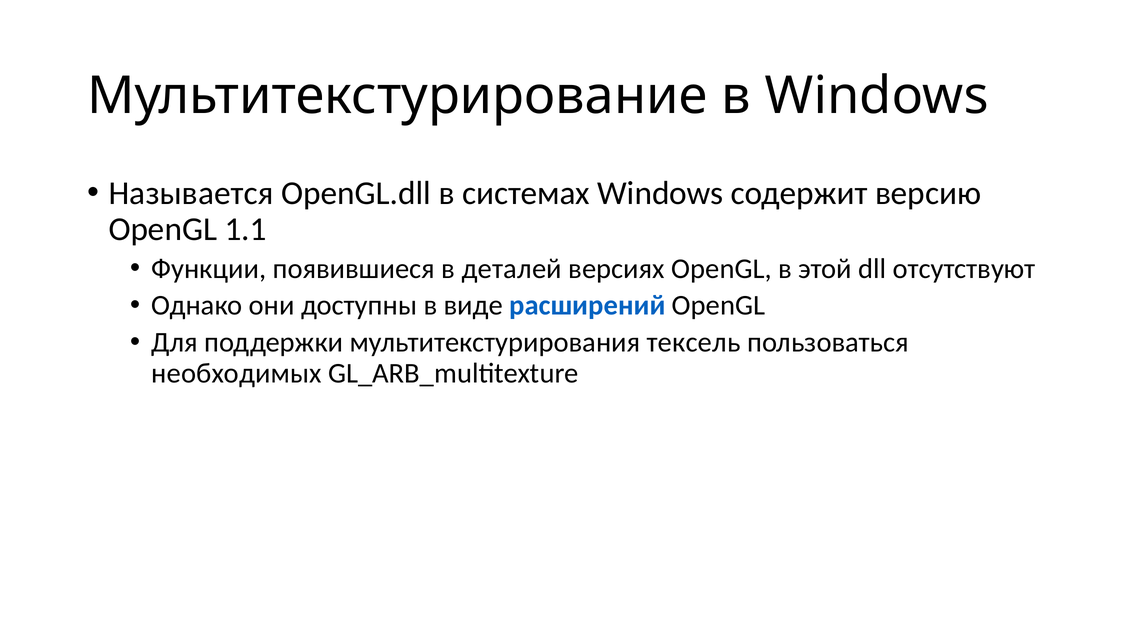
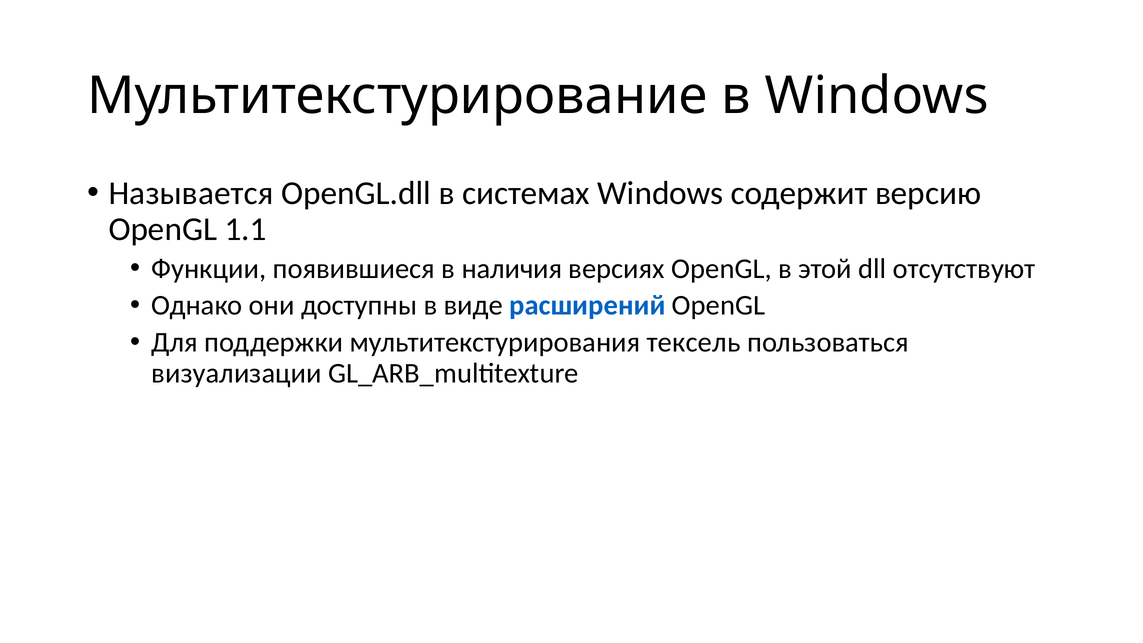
деталей: деталей -> наличия
необходимых: необходимых -> визуализации
